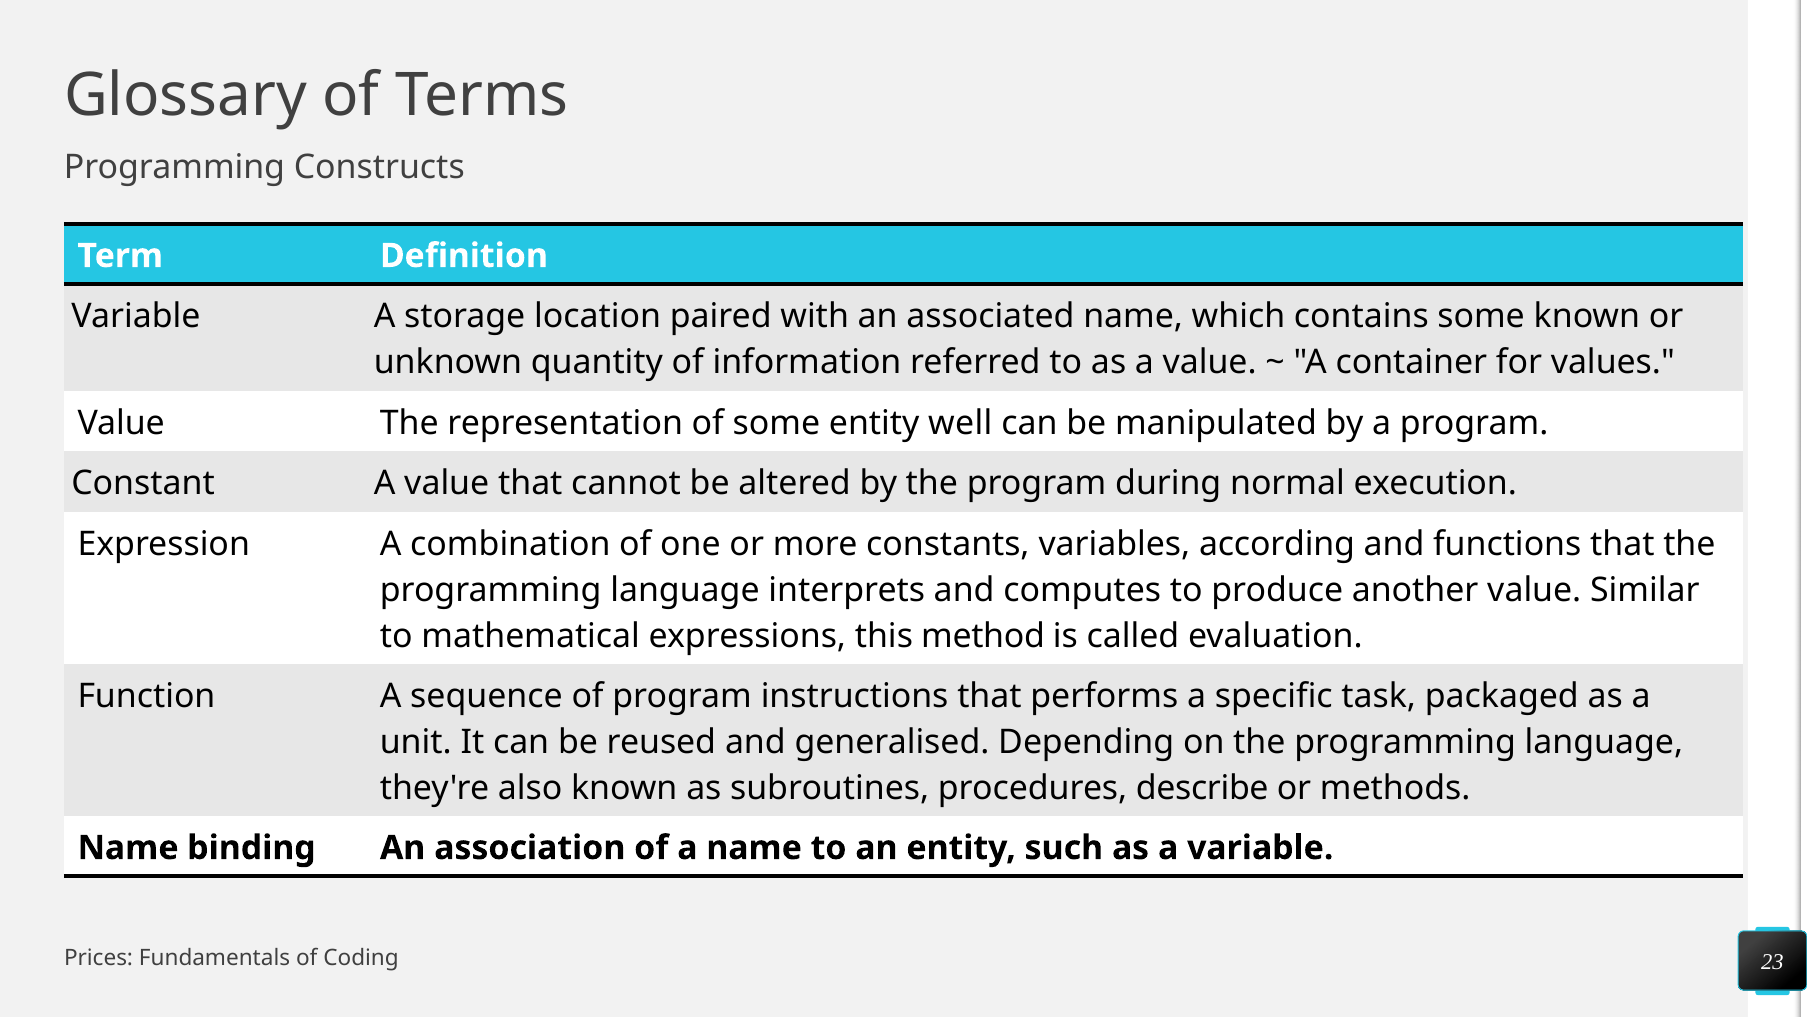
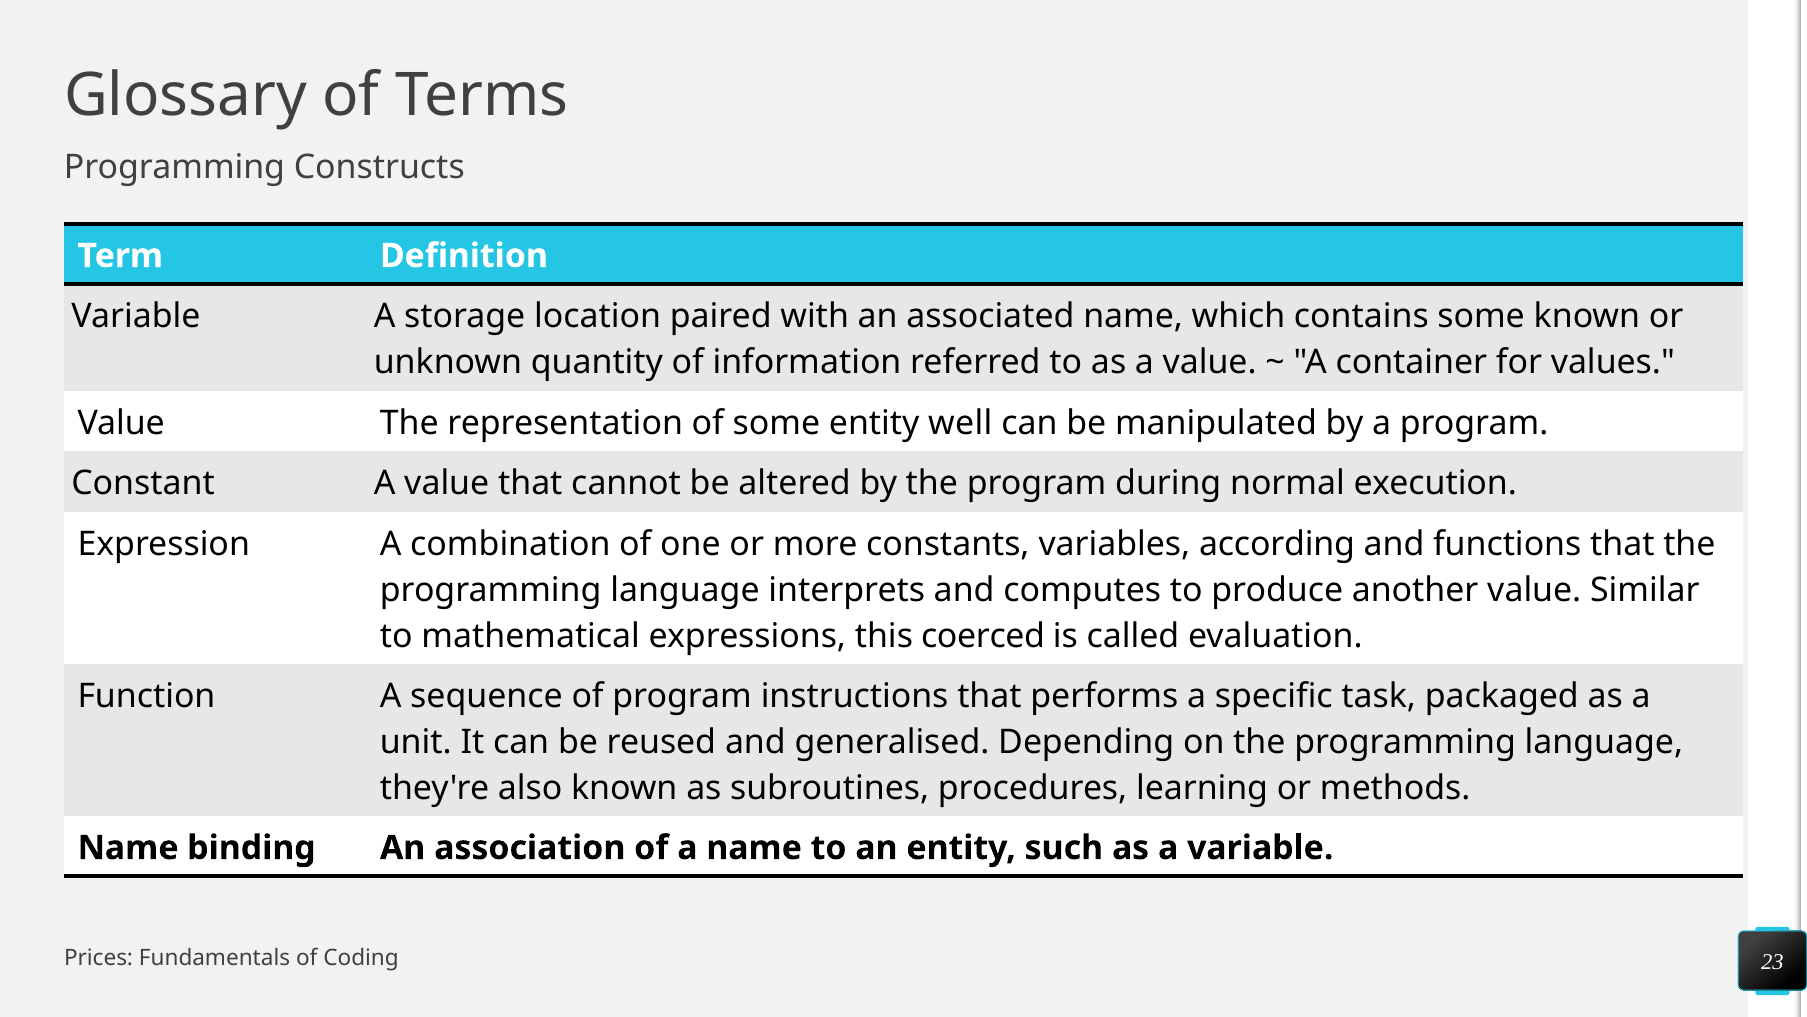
method: method -> coerced
describe: describe -> learning
